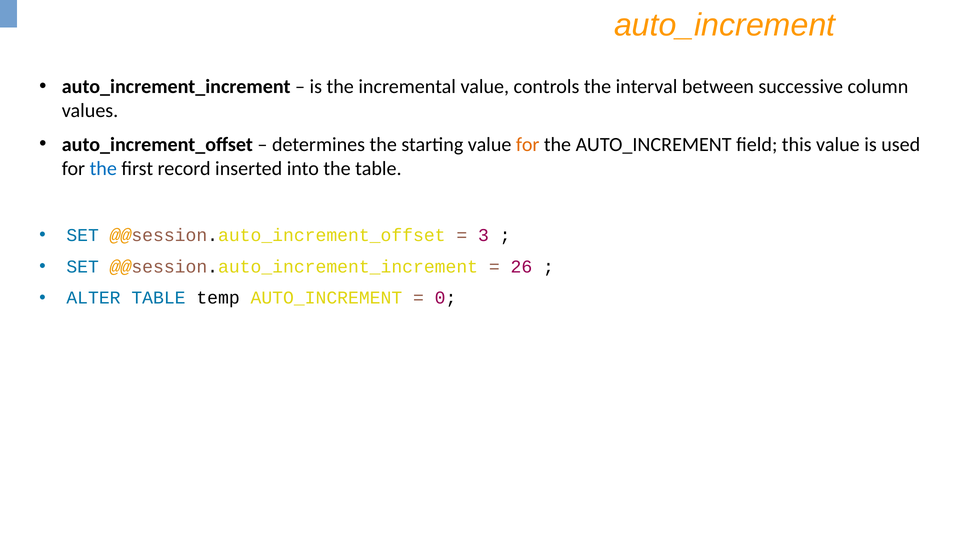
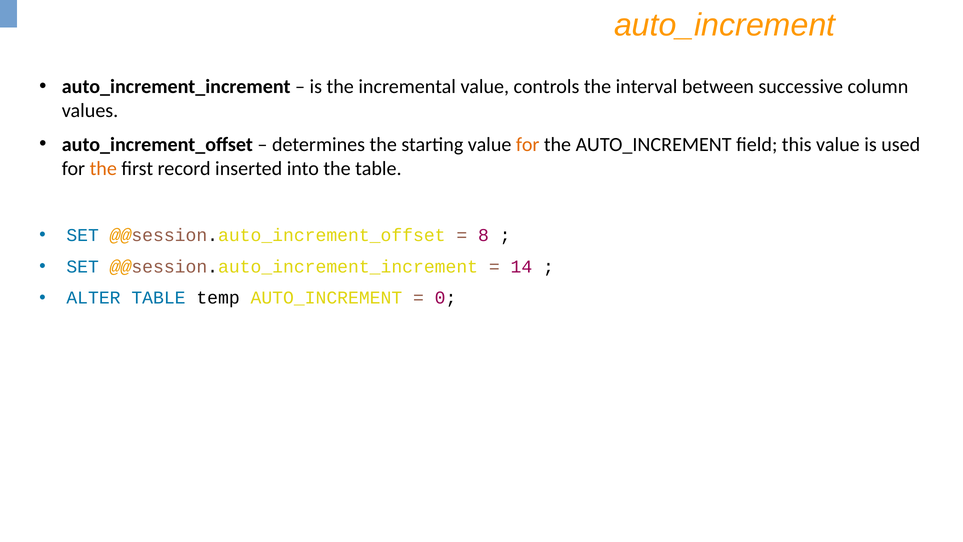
the at (103, 168) colour: blue -> orange
3: 3 -> 8
26: 26 -> 14
